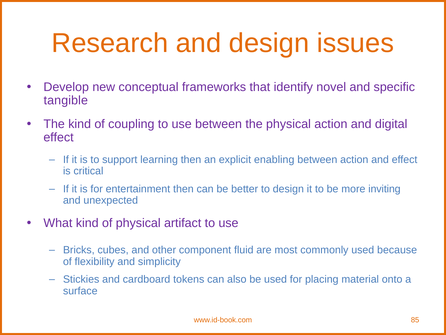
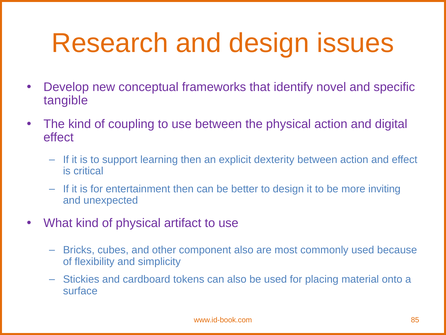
enabling: enabling -> dexterity
component fluid: fluid -> also
